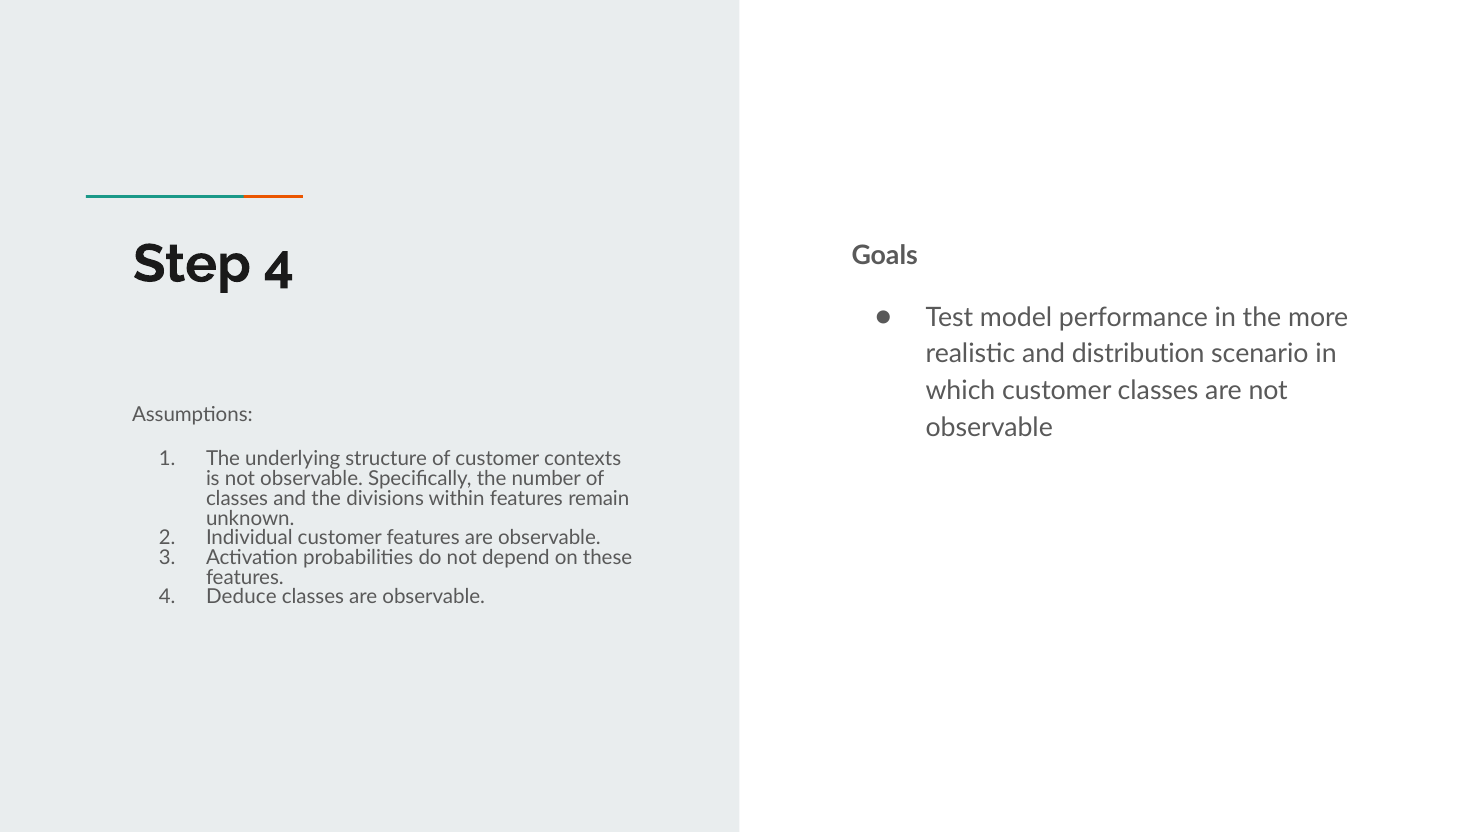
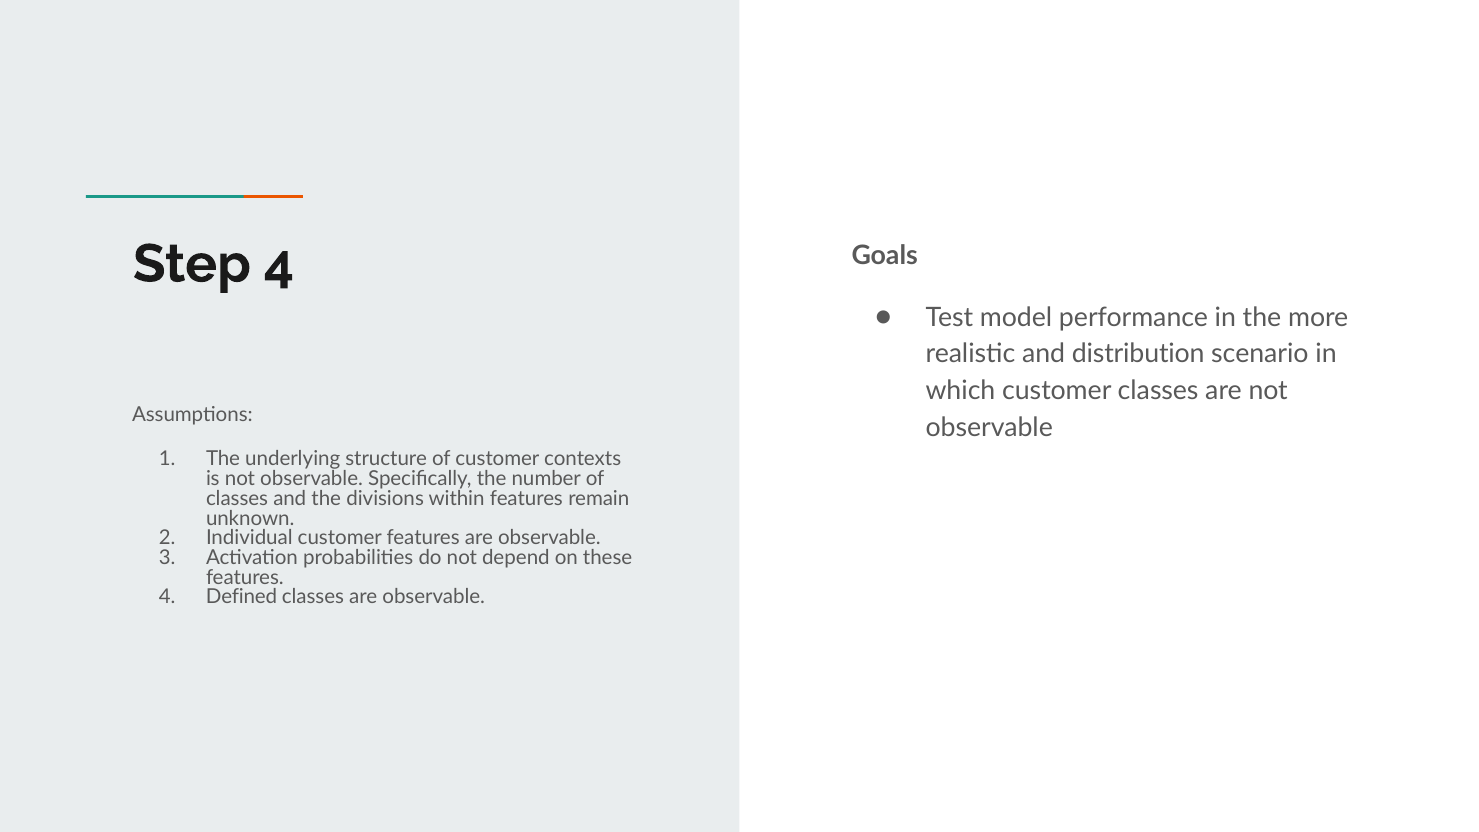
Deduce: Deduce -> Defined
